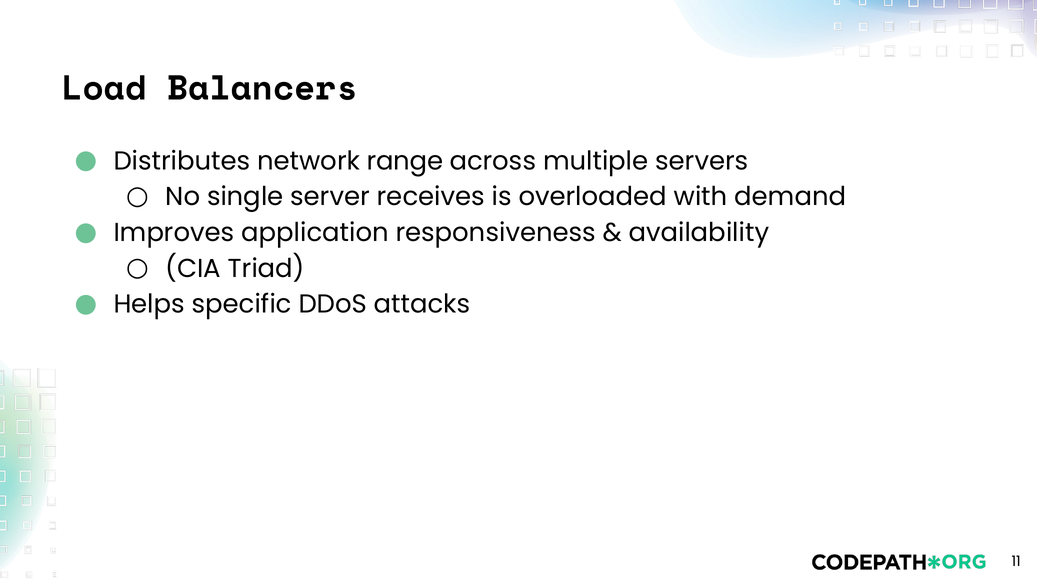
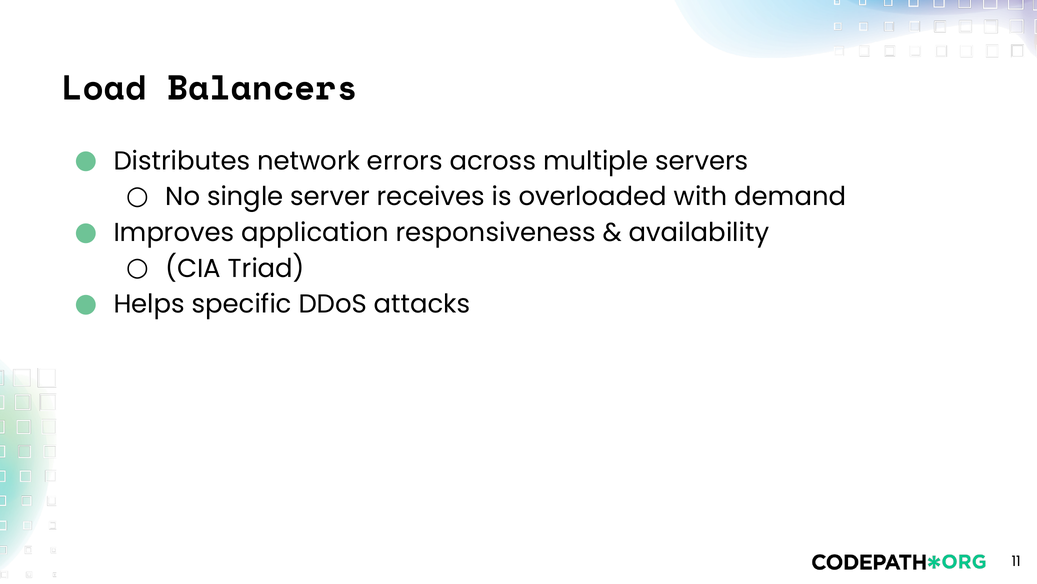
range: range -> errors
